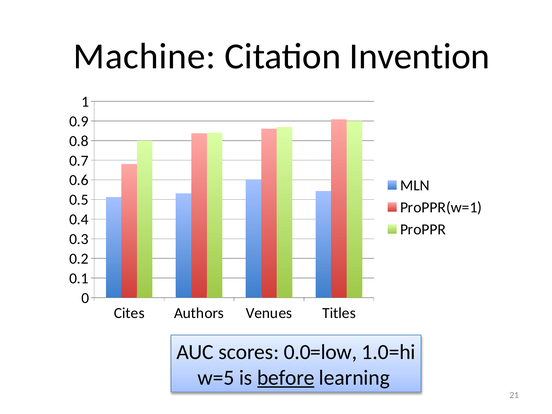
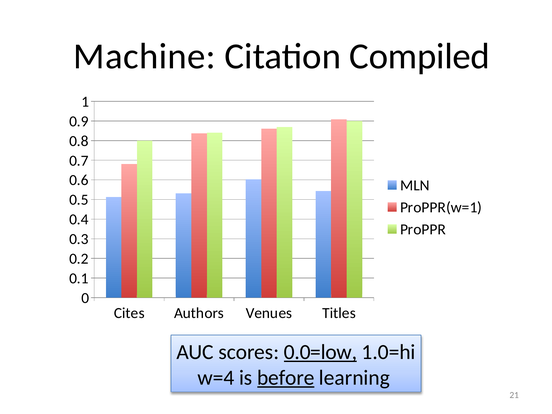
Invention: Invention -> Compiled
0.0=low underline: none -> present
w=5: w=5 -> w=4
